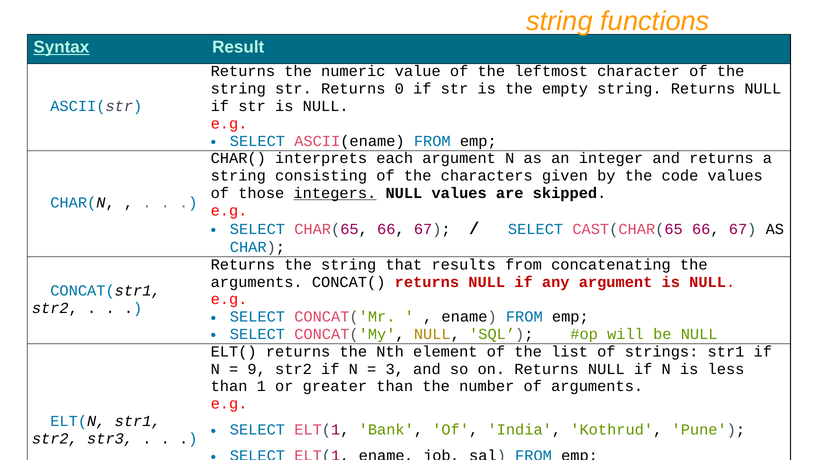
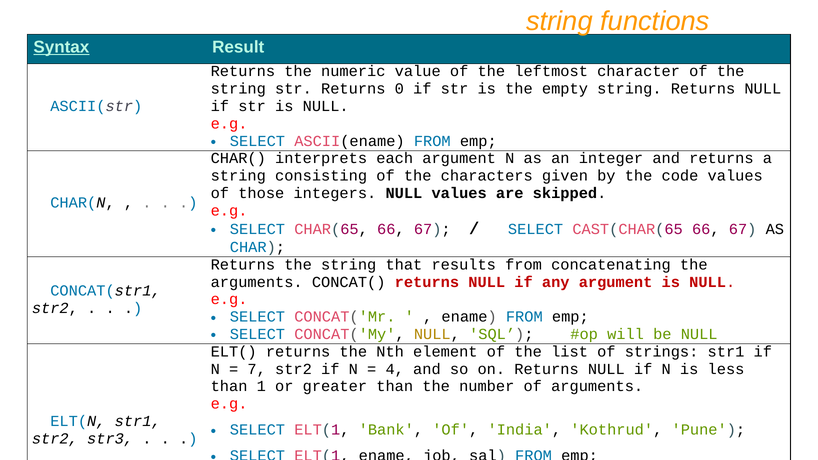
integers underline: present -> none
9: 9 -> 7
3: 3 -> 4
